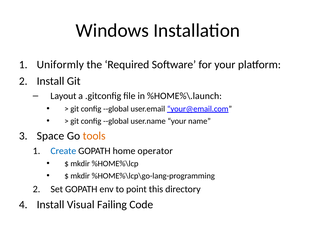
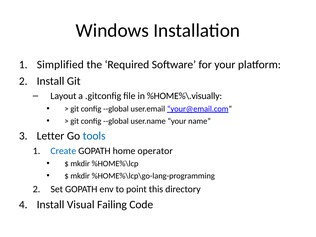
Uniformly: Uniformly -> Simplified
%HOME%\.launch: %HOME%\.launch -> %HOME%\.visually
Space: Space -> Letter
tools colour: orange -> blue
